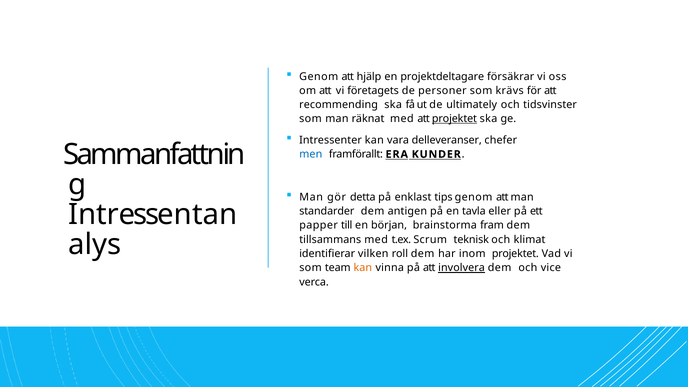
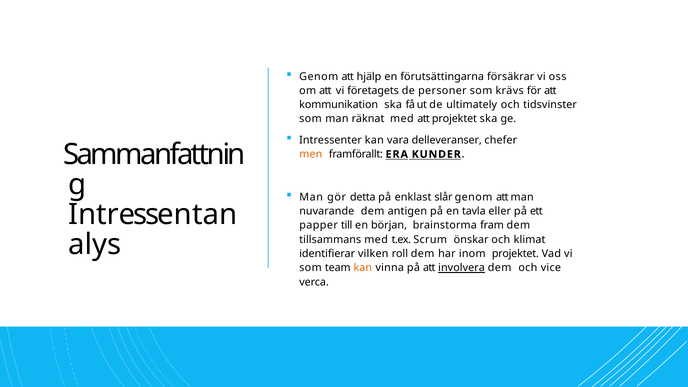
projektdeltagare: projektdeltagare -> förutsättingarna
recommending: recommending -> kommunikation
projektet at (454, 119) underline: present -> none
men colour: blue -> orange
tips: tips -> slår
standarder: standarder -> nuvarande
teknisk: teknisk -> önskar
